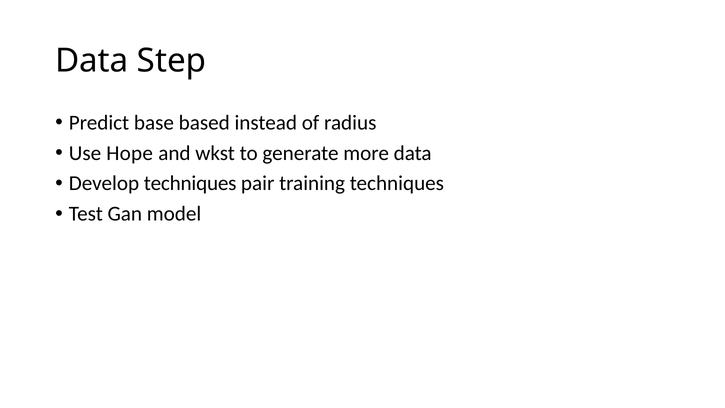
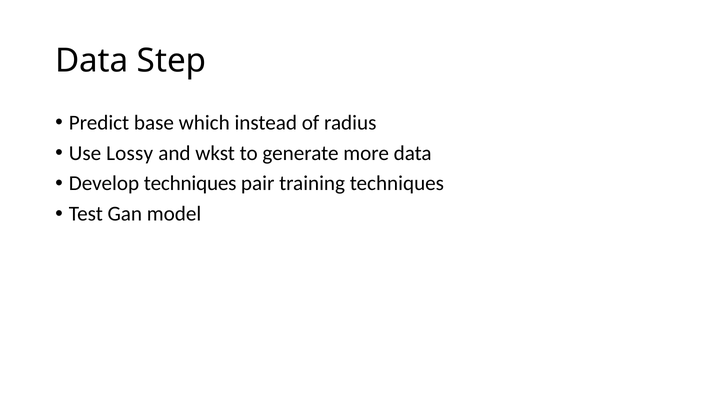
based: based -> which
Hope: Hope -> Lossy
